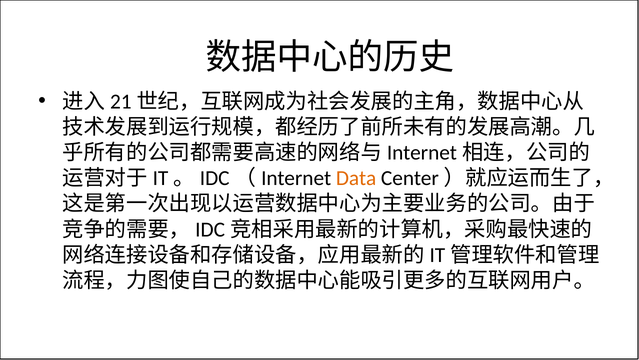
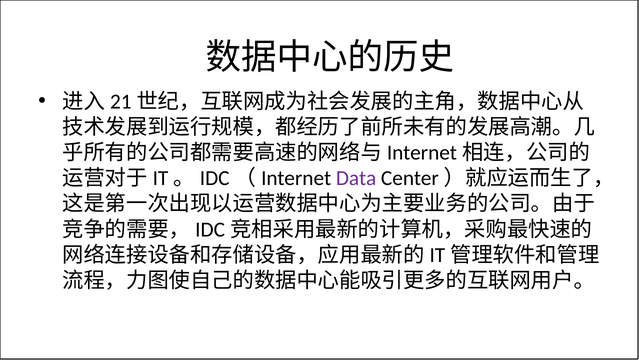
Data colour: orange -> purple
